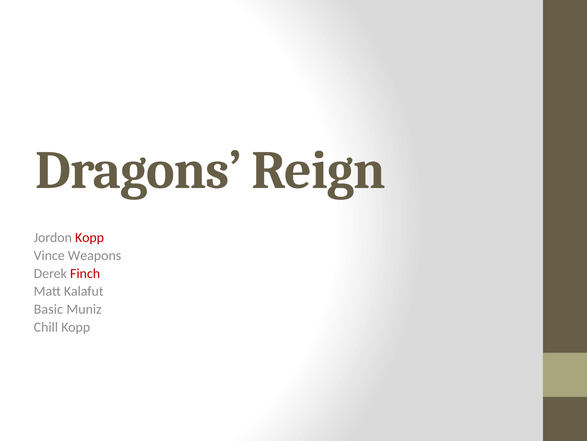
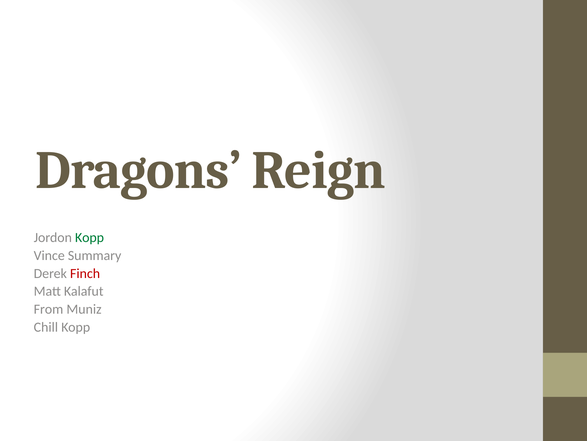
Kopp at (90, 237) colour: red -> green
Weapons: Weapons -> Summary
Basic: Basic -> From
